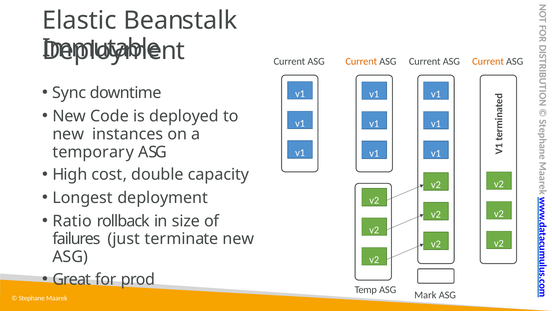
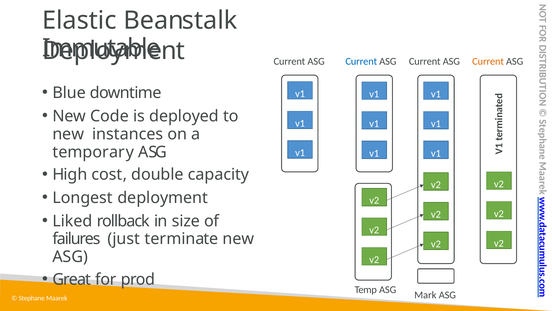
Current at (361, 61) colour: orange -> blue
Sync: Sync -> Blue
Ratio: Ratio -> Liked
